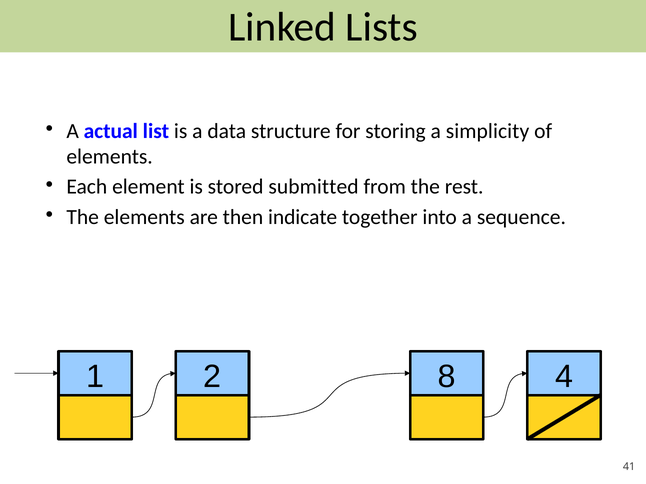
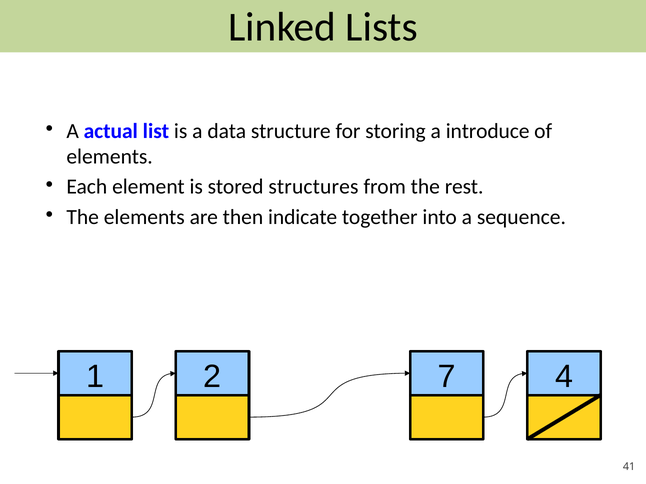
simplicity: simplicity -> introduce
submitted: submitted -> structures
8: 8 -> 7
